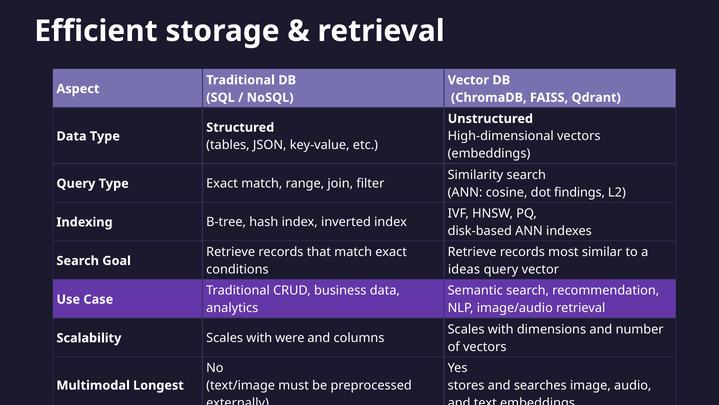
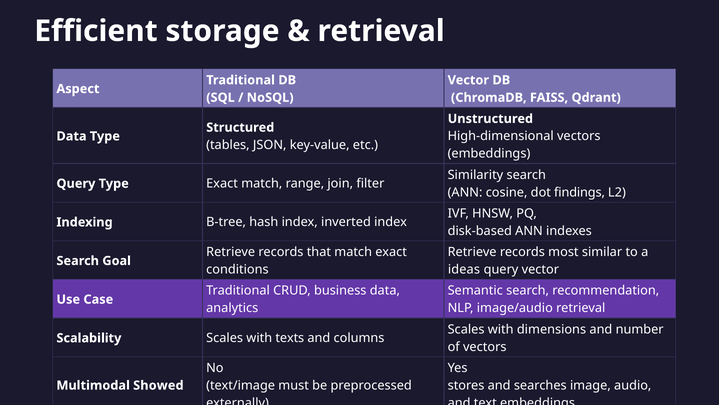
were: were -> texts
Longest: Longest -> Showed
